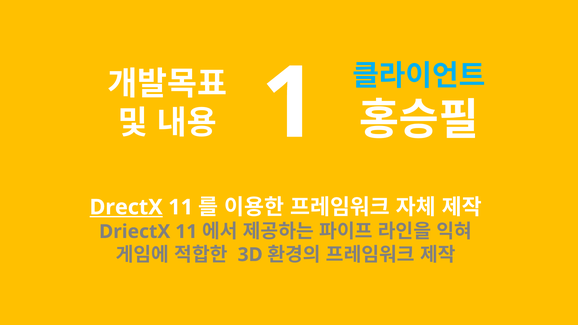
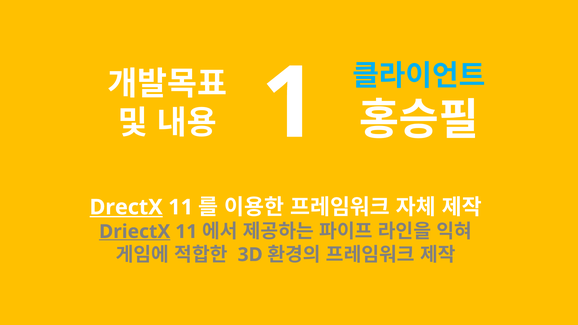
DriectX underline: none -> present
